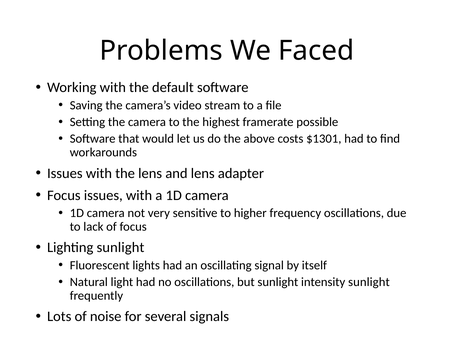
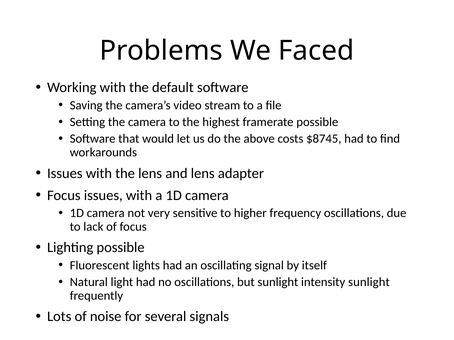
$1301: $1301 -> $8745
Lighting sunlight: sunlight -> possible
